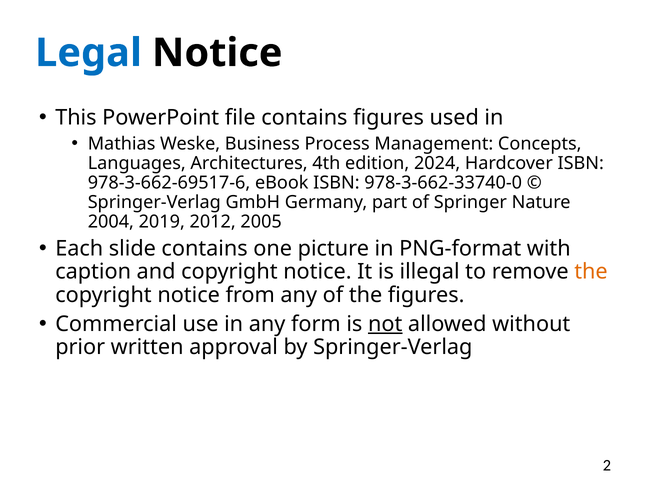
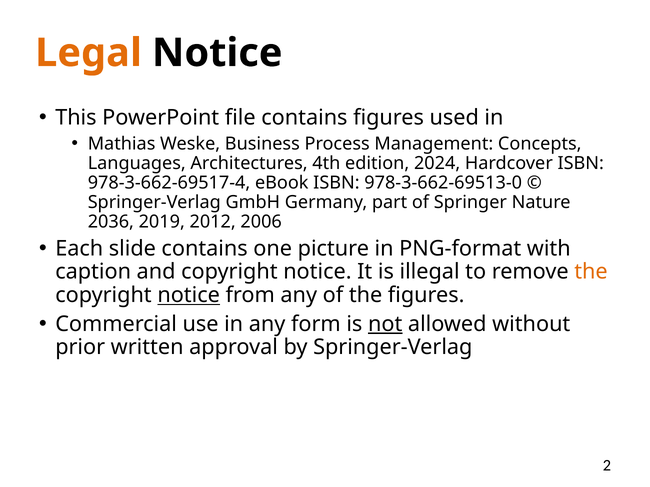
Legal colour: blue -> orange
978-3-662-69517-6: 978-3-662-69517-6 -> 978-3-662-69517-4
978-3-662-33740-0: 978-3-662-33740-0 -> 978-3-662-69513-0
2004: 2004 -> 2036
2005: 2005 -> 2006
notice at (189, 295) underline: none -> present
